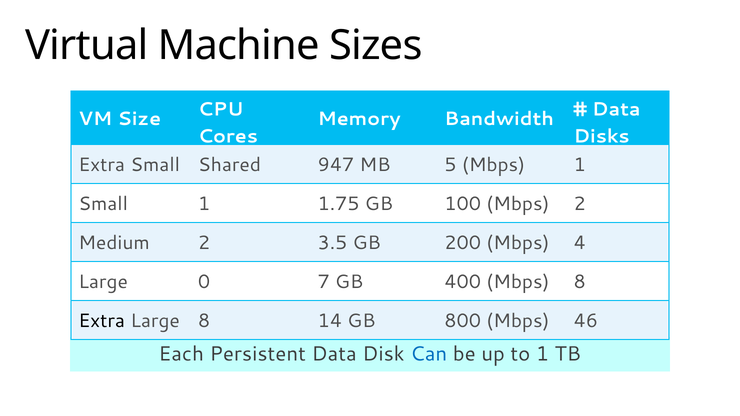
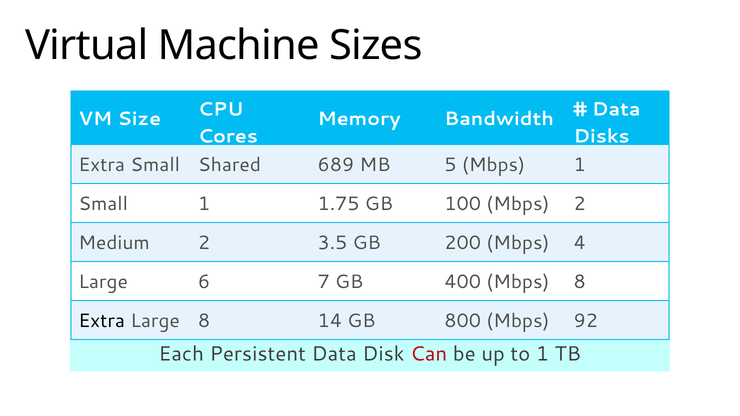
947: 947 -> 689
0: 0 -> 6
46: 46 -> 92
Can colour: blue -> red
